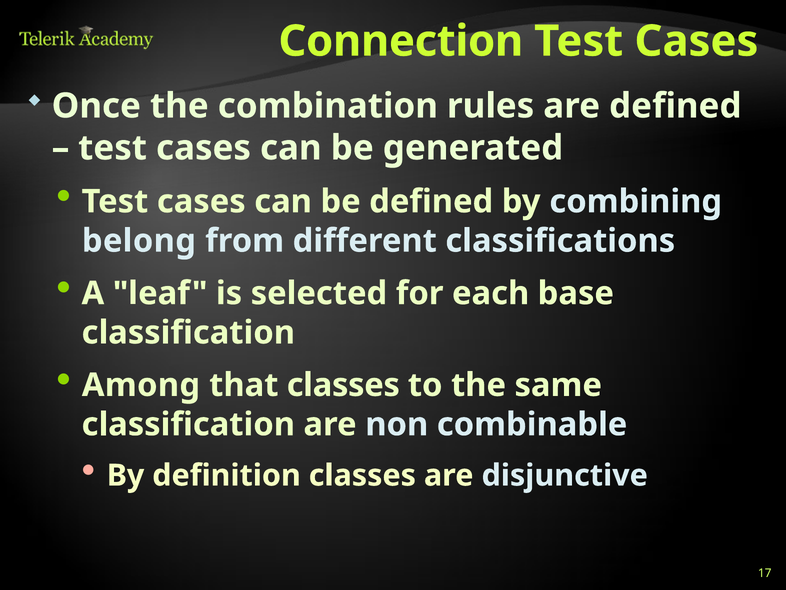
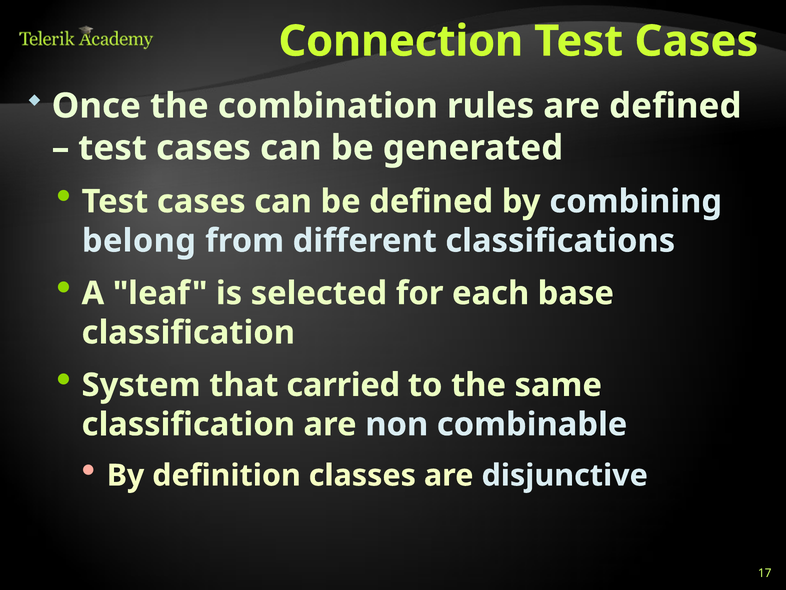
Among: Among -> System
that classes: classes -> carried
